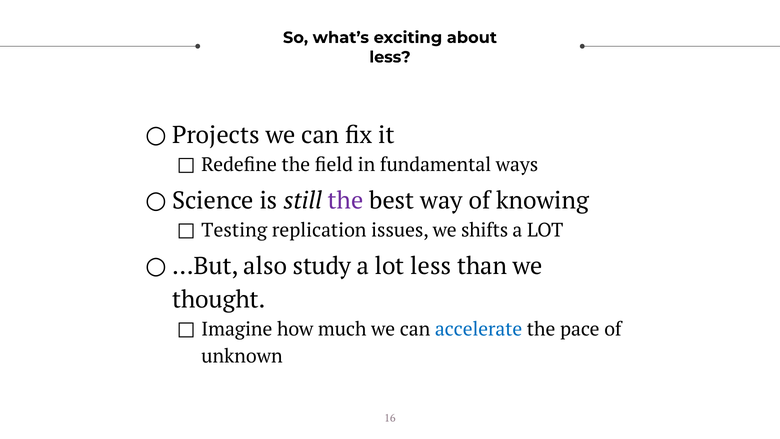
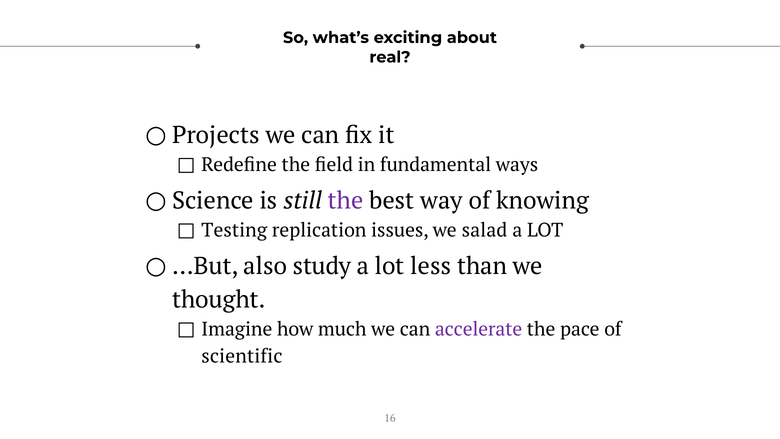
less at (390, 57): less -> real
shifts: shifts -> salad
accelerate colour: blue -> purple
unknown: unknown -> scientific
